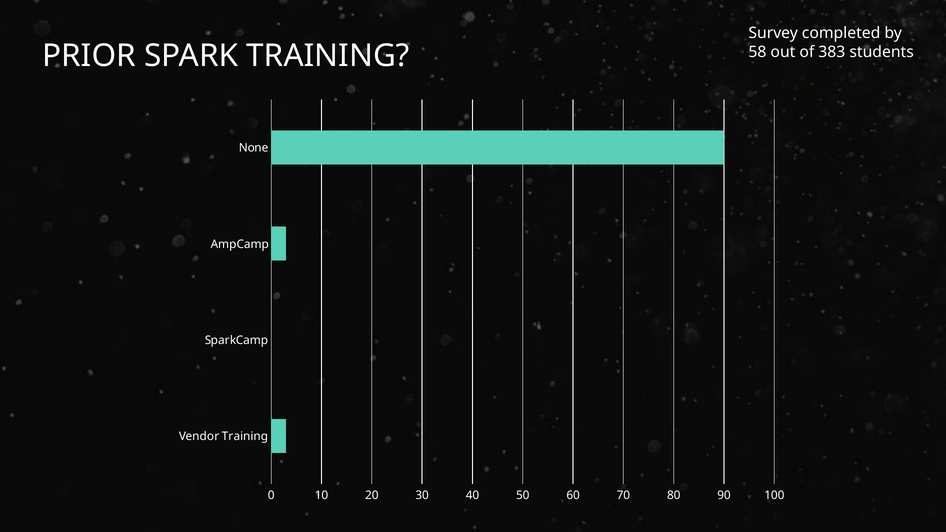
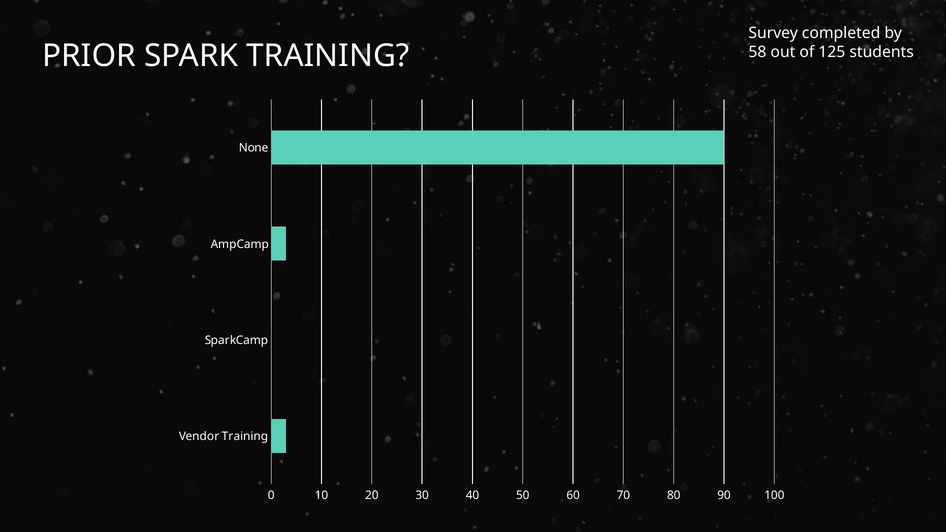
383: 383 -> 125
